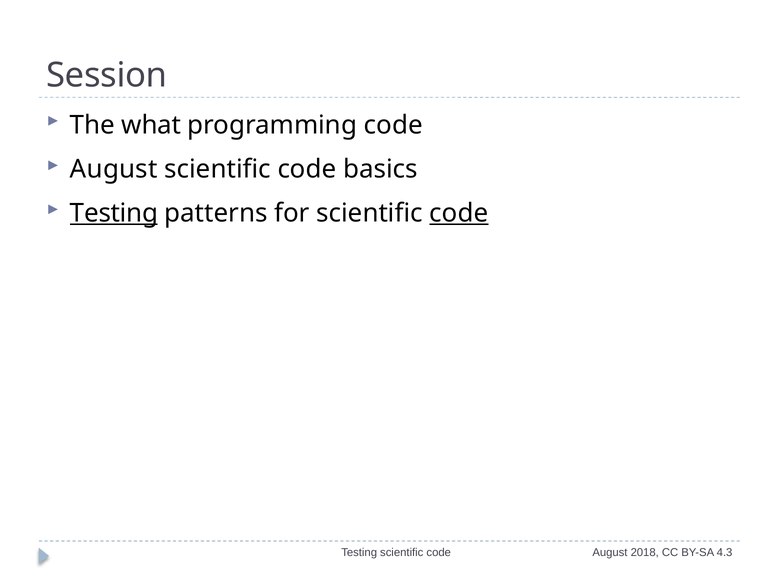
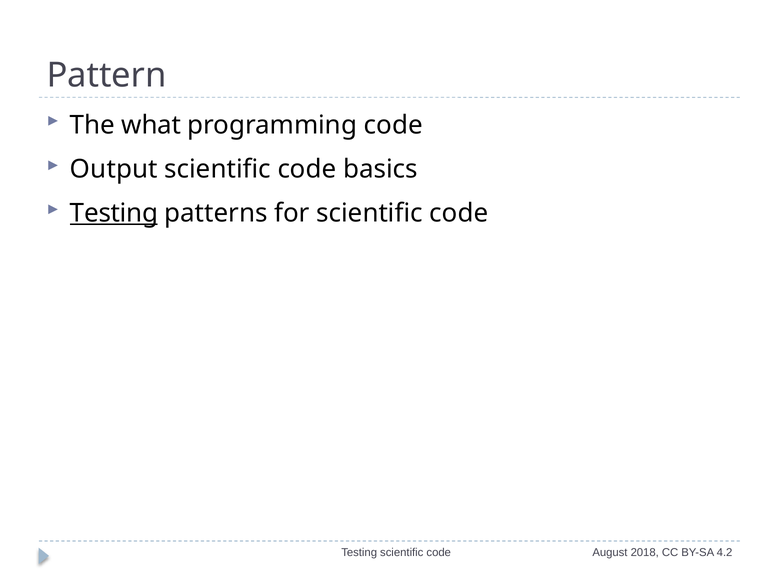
Session: Session -> Pattern
August at (114, 169): August -> Output
code at (459, 213) underline: present -> none
4.3: 4.3 -> 4.2
